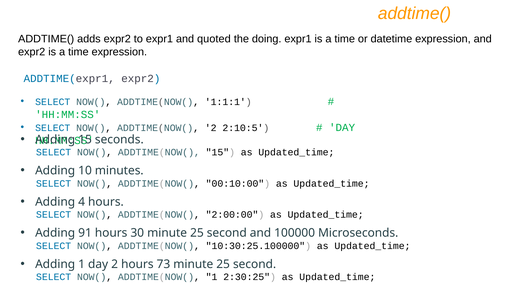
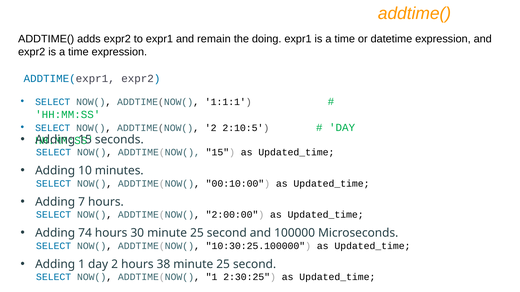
quoted: quoted -> remain
4: 4 -> 7
91: 91 -> 74
73: 73 -> 38
